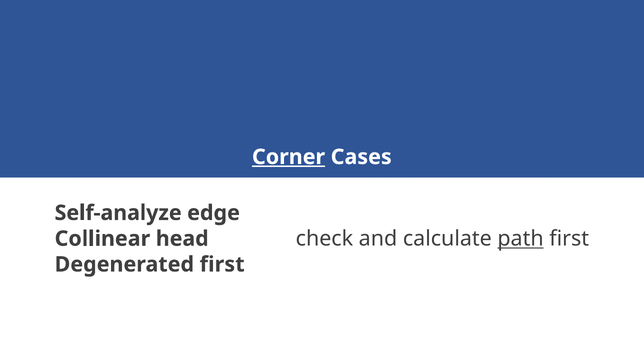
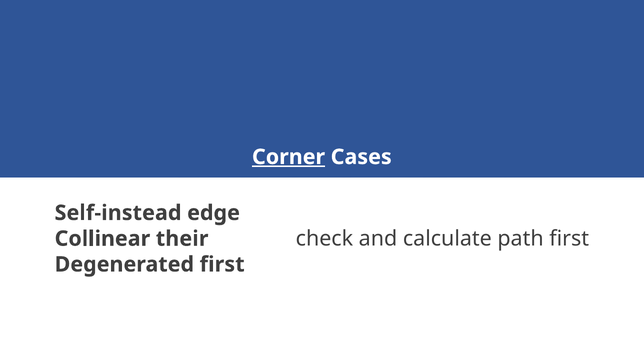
Self-analyze: Self-analyze -> Self-instead
head: head -> their
path underline: present -> none
